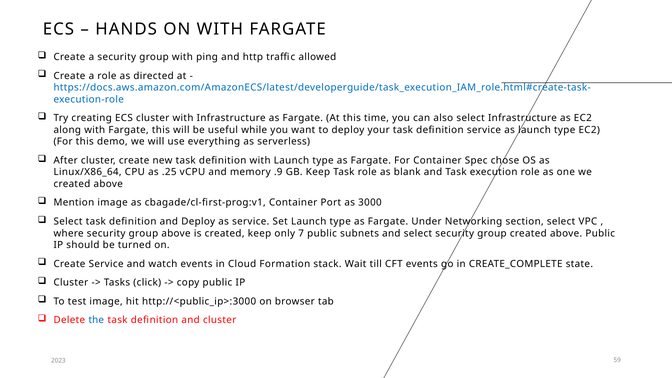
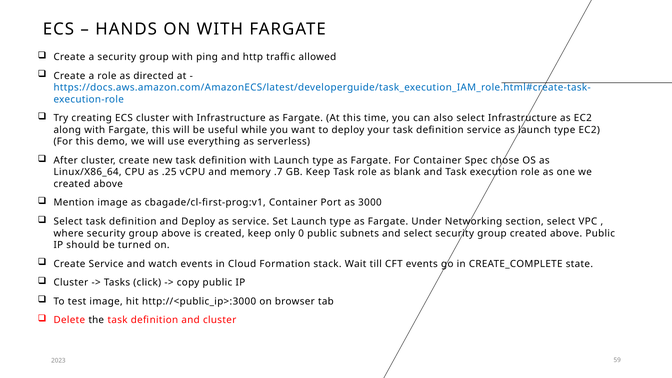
.9: .9 -> .7
7: 7 -> 0
the colour: blue -> black
